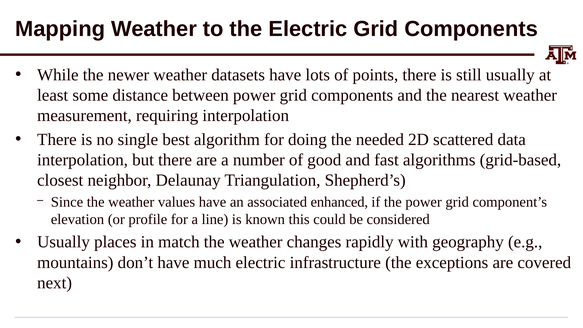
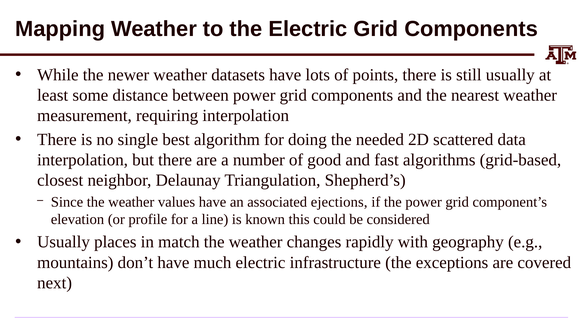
enhanced: enhanced -> ejections
